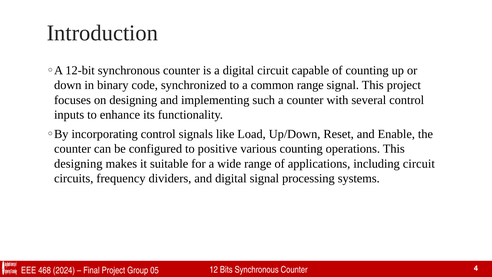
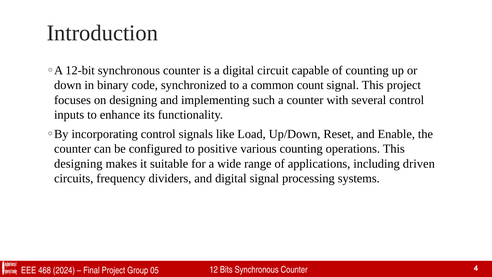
common range: range -> count
including circuit: circuit -> driven
